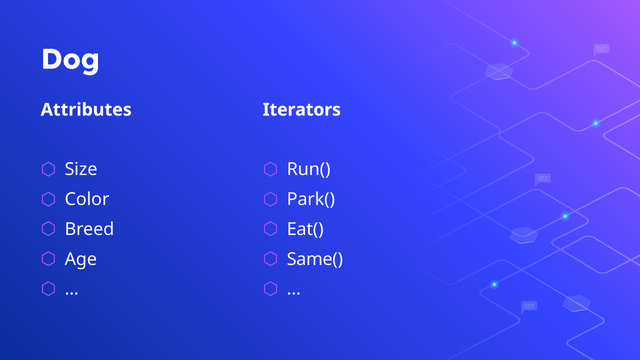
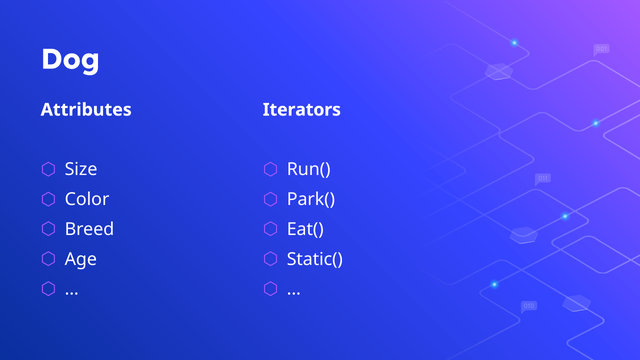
Same(: Same( -> Static(
